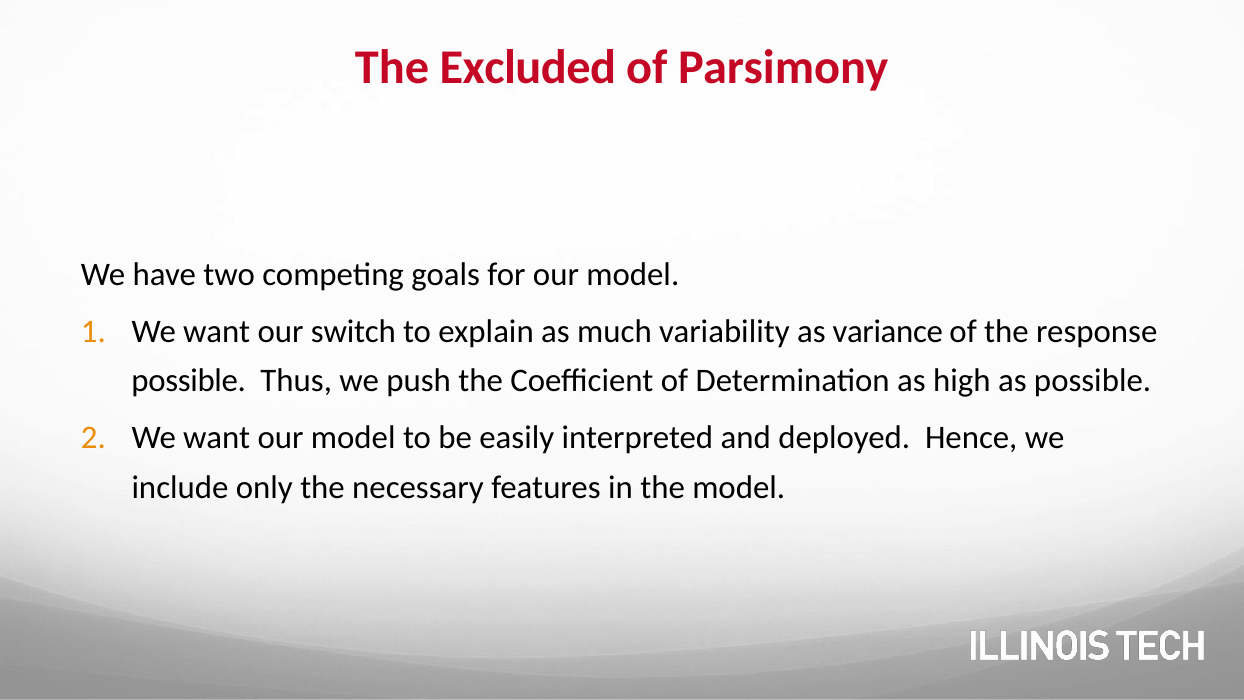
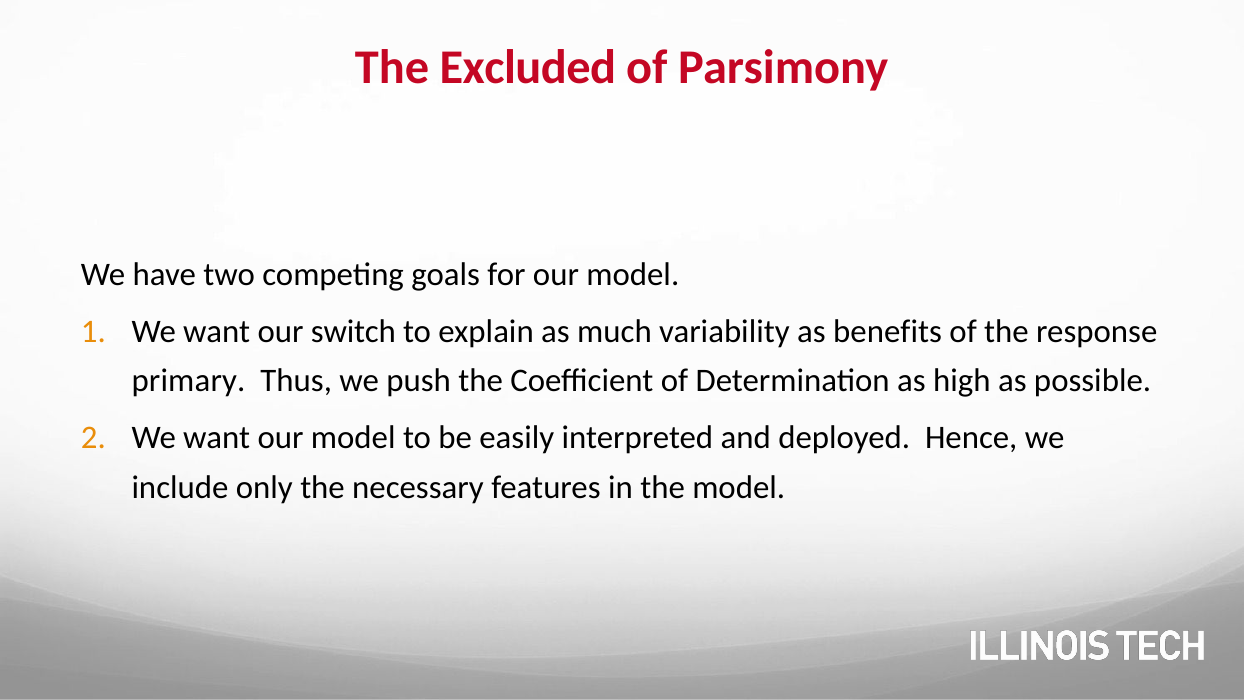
variance: variance -> benefits
possible at (189, 381): possible -> primary
